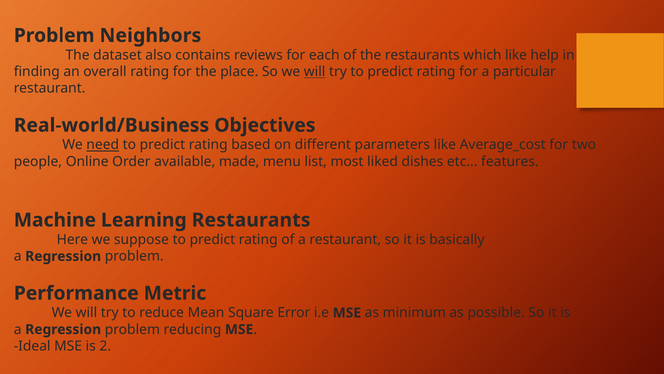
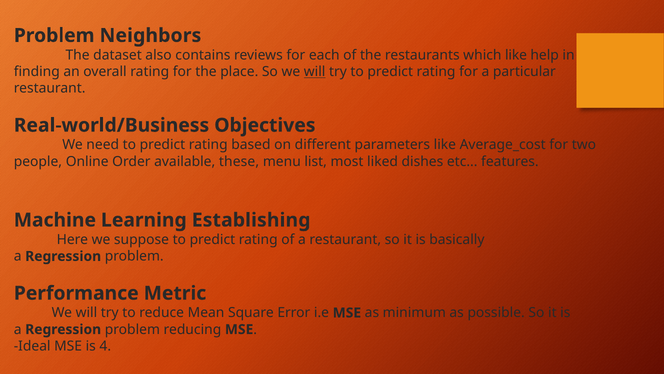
need underline: present -> none
made: made -> these
Learning Restaurants: Restaurants -> Establishing
2: 2 -> 4
